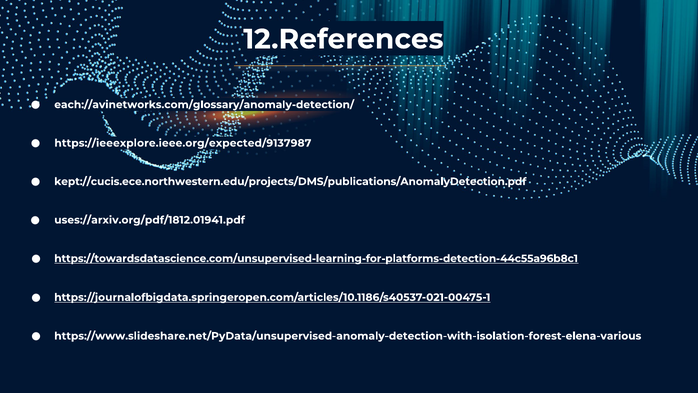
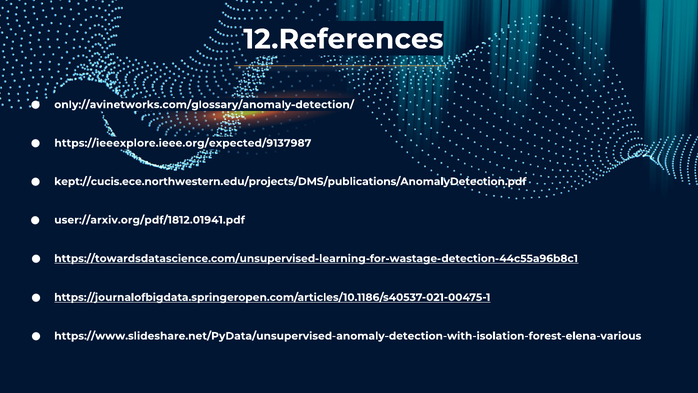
each://avinetworks.com/glossary/anomaly-detection/: each://avinetworks.com/glossary/anomaly-detection/ -> only://avinetworks.com/glossary/anomaly-detection/
uses://arxiv.org/pdf/1812.01941.pdf: uses://arxiv.org/pdf/1812.01941.pdf -> user://arxiv.org/pdf/1812.01941.pdf
https://towardsdatascience.com/unsupervised-learning-for-platforms-detection-44c55a96b8c1: https://towardsdatascience.com/unsupervised-learning-for-platforms-detection-44c55a96b8c1 -> https://towardsdatascience.com/unsupervised-learning-for-wastage-detection-44c55a96b8c1
